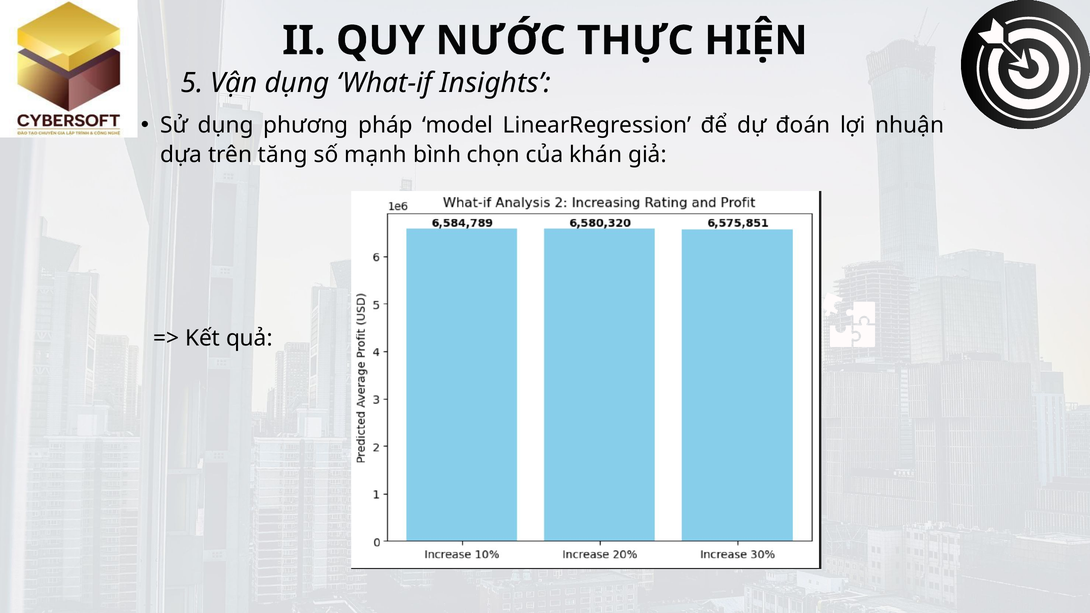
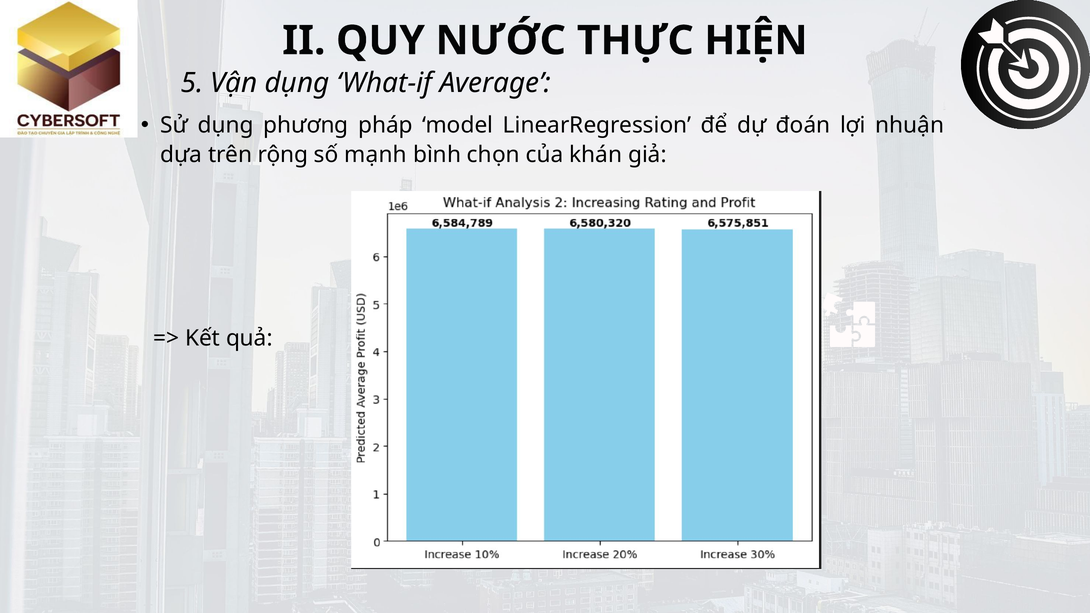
Insights: Insights -> Average
tăng: tăng -> rộng
